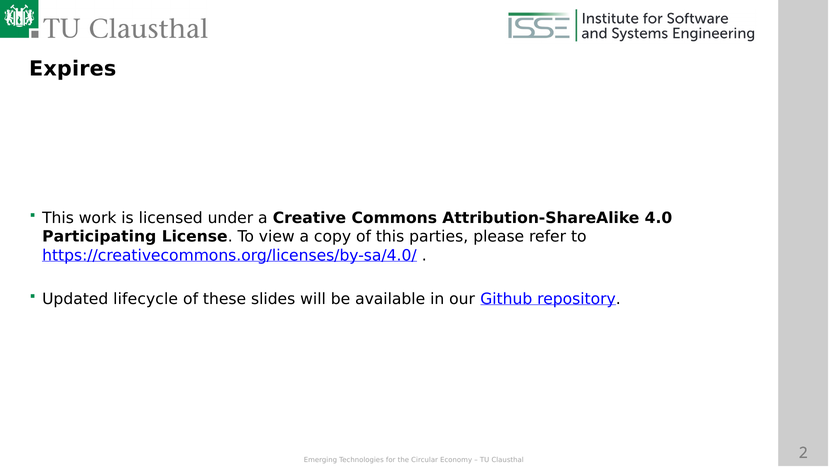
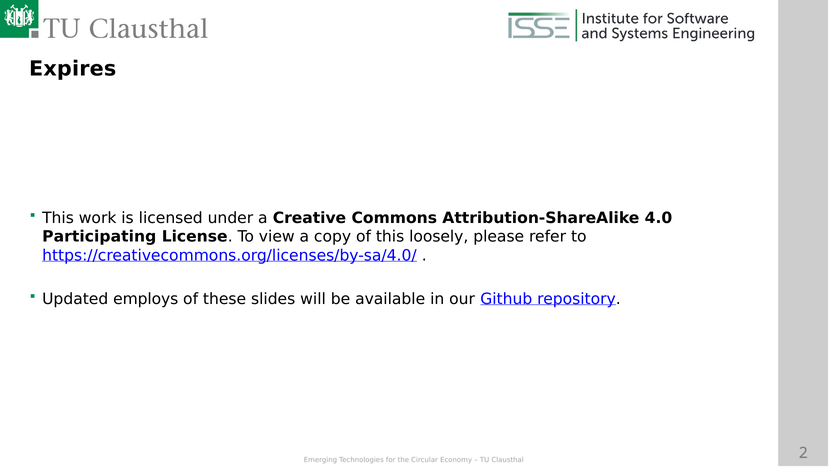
parties: parties -> loosely
lifecycle: lifecycle -> employs
